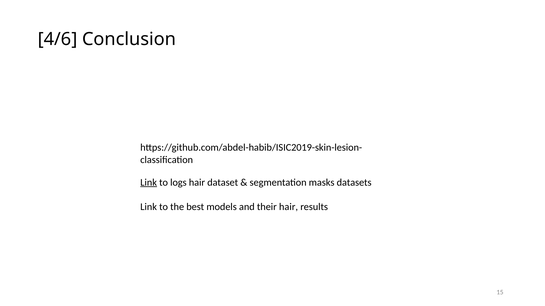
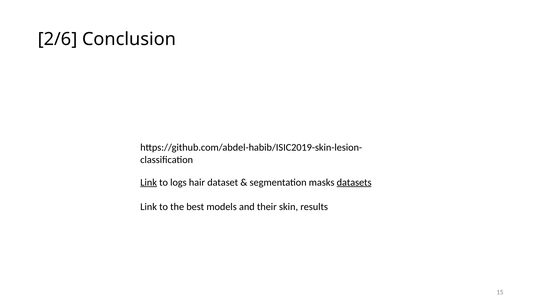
4/6: 4/6 -> 2/6
datasets underline: none -> present
their hair: hair -> skin
